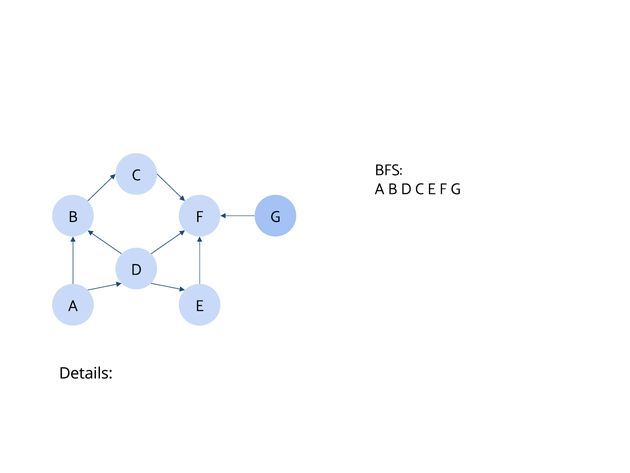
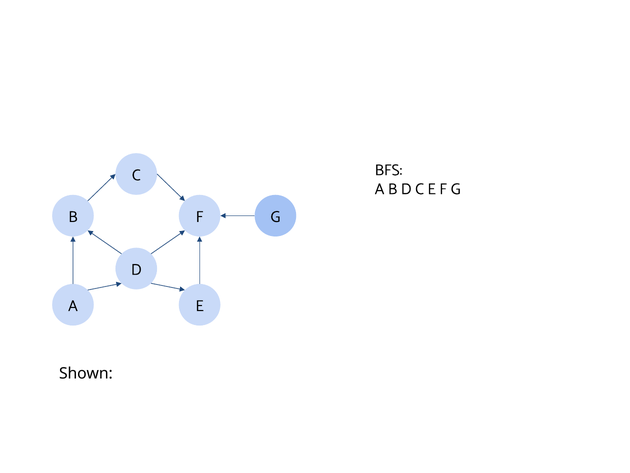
Details: Details -> Shown
